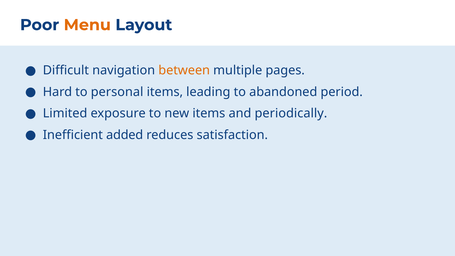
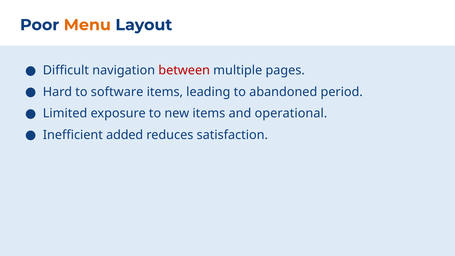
between colour: orange -> red
personal: personal -> software
periodically: periodically -> operational
